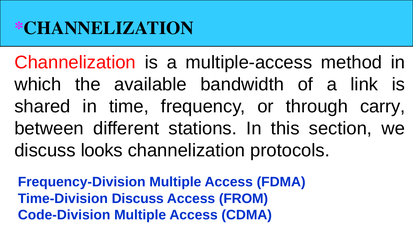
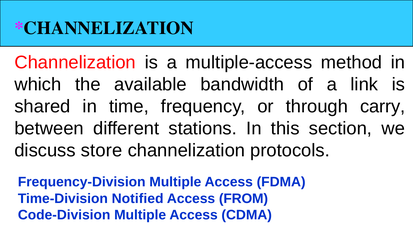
looks: looks -> store
Time-Division Discuss: Discuss -> Notified
